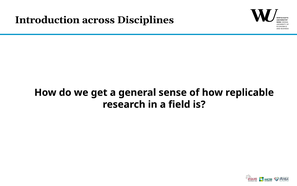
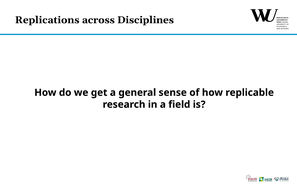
Introduction: Introduction -> Replications
